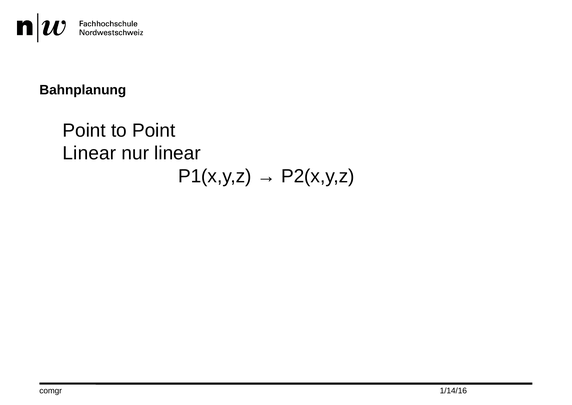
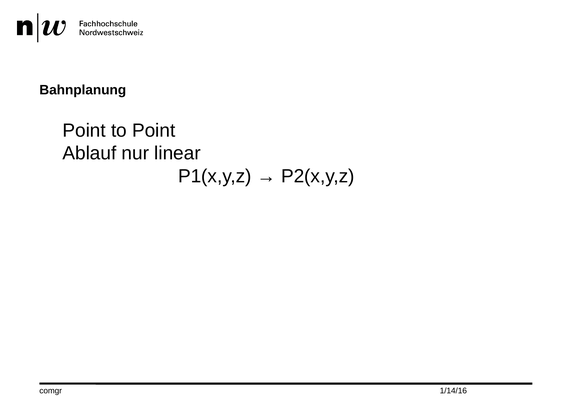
Linear at (89, 153): Linear -> Ablauf
